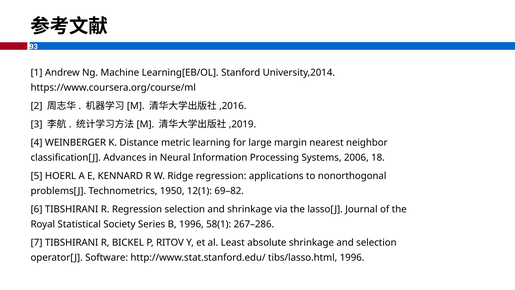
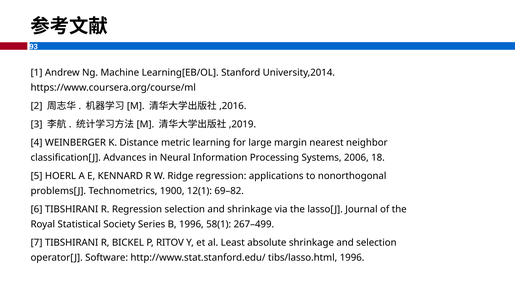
1950: 1950 -> 1900
267–286: 267–286 -> 267–499
